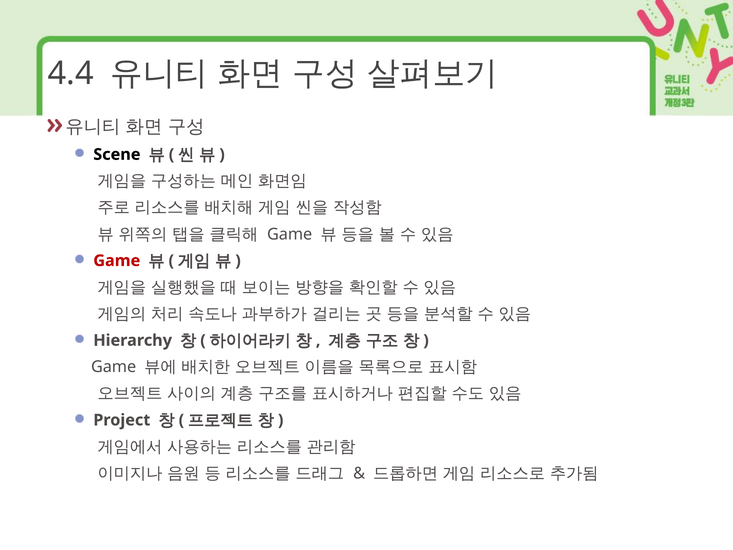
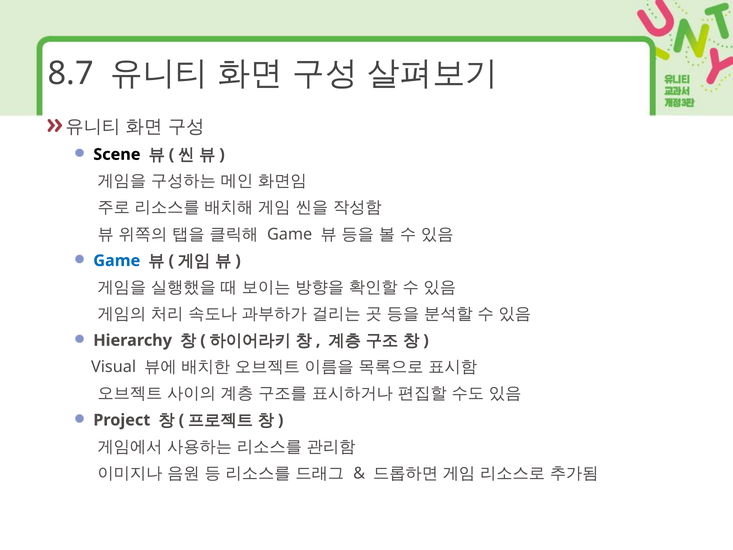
4.4: 4.4 -> 8.7
Game at (117, 261) colour: red -> blue
Game at (114, 367): Game -> Visual
